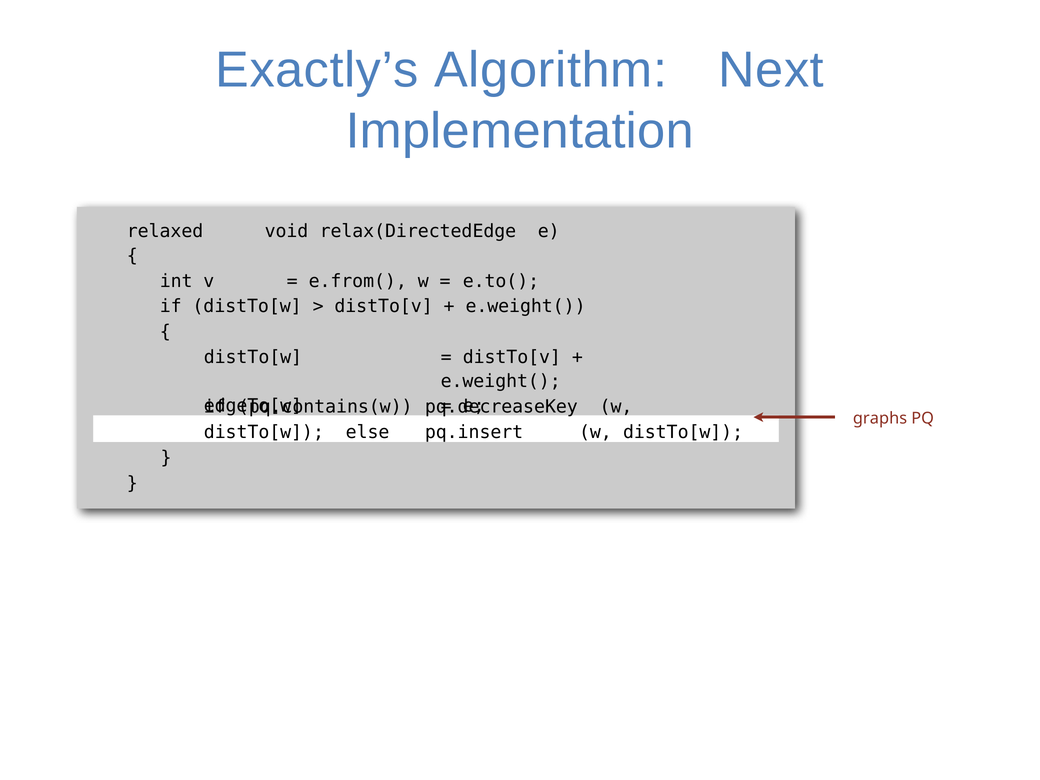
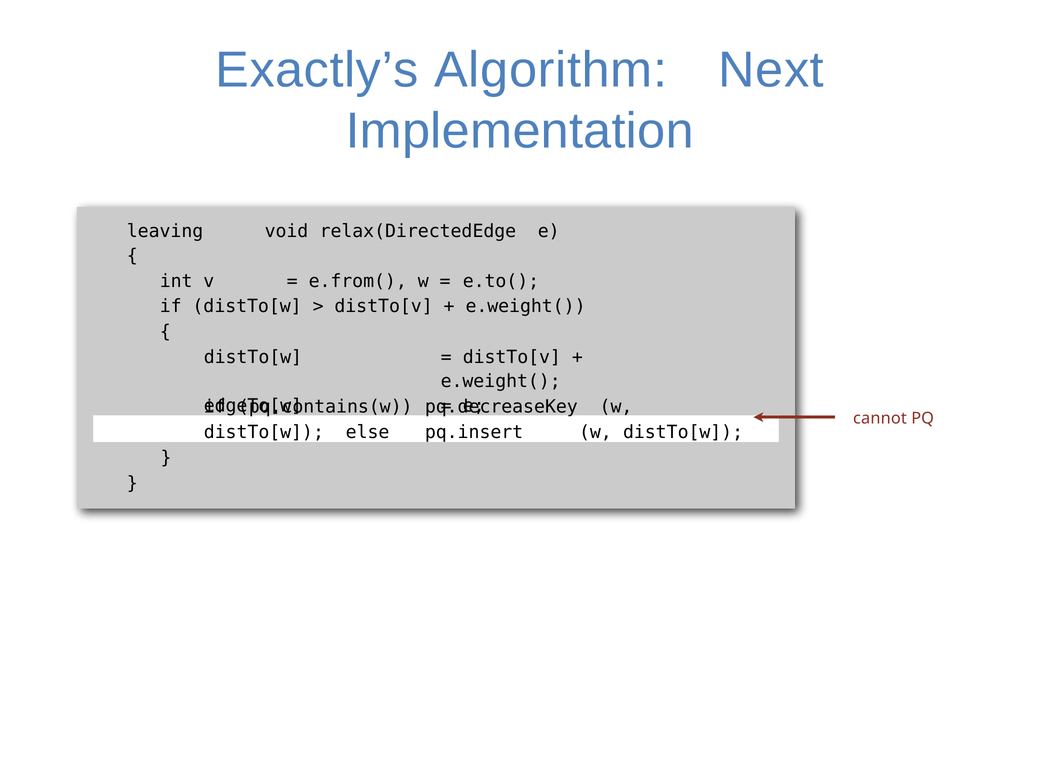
relaxed: relaxed -> leaving
graphs: graphs -> cannot
